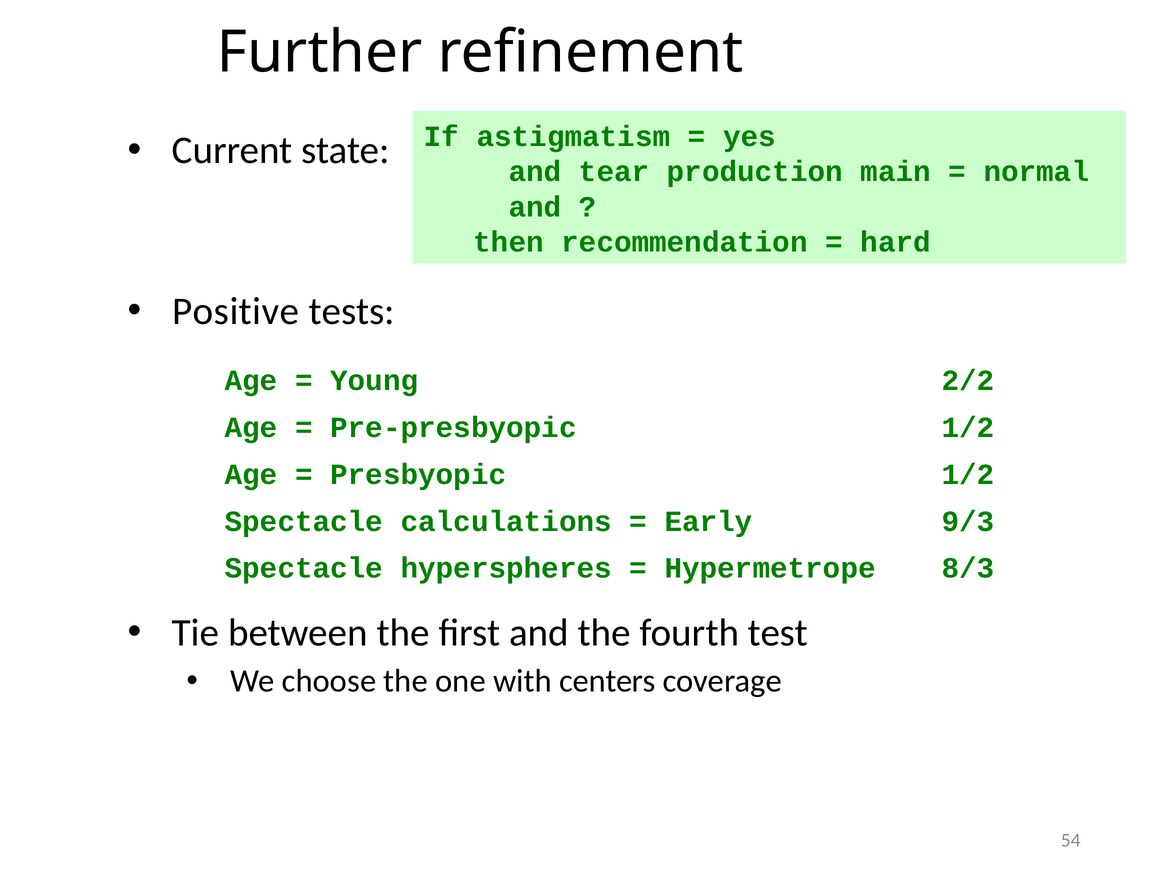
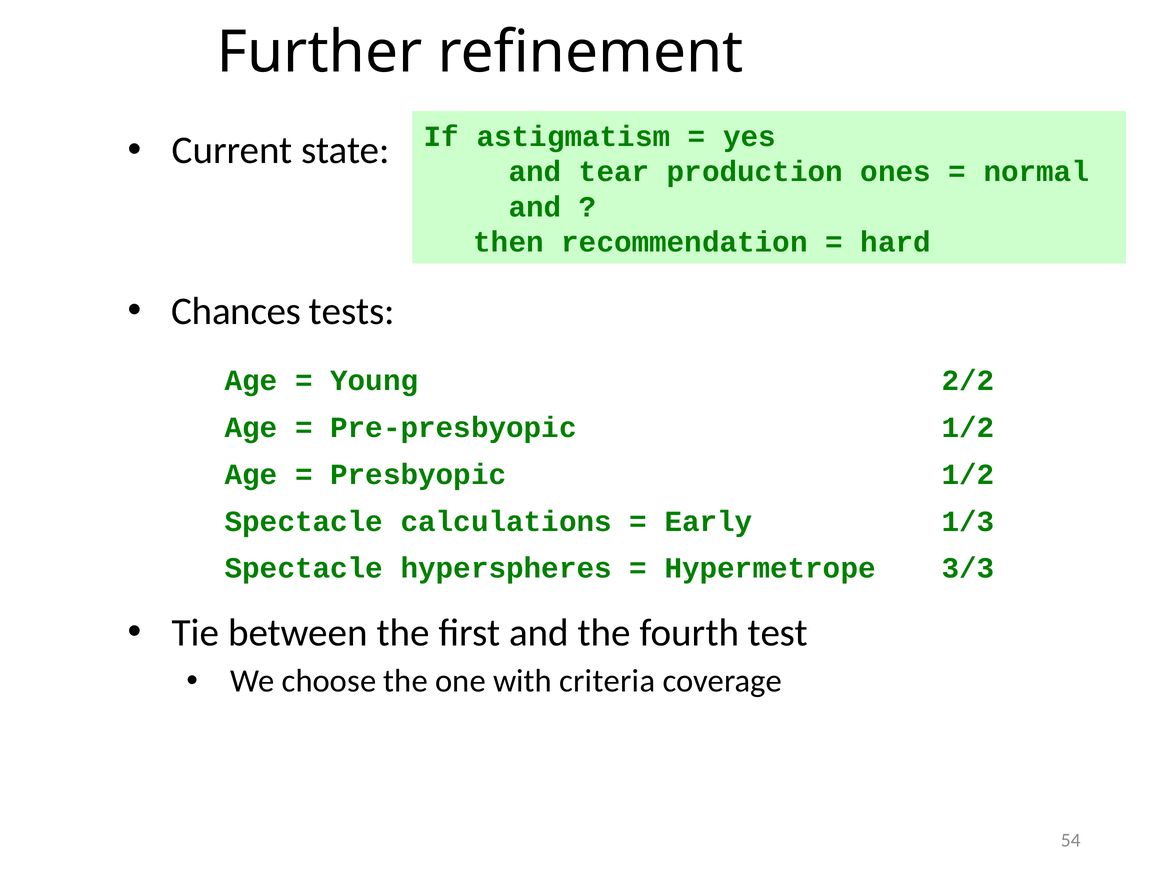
main: main -> ones
Positive: Positive -> Chances
9/3: 9/3 -> 1/3
8/3: 8/3 -> 3/3
centers: centers -> criteria
